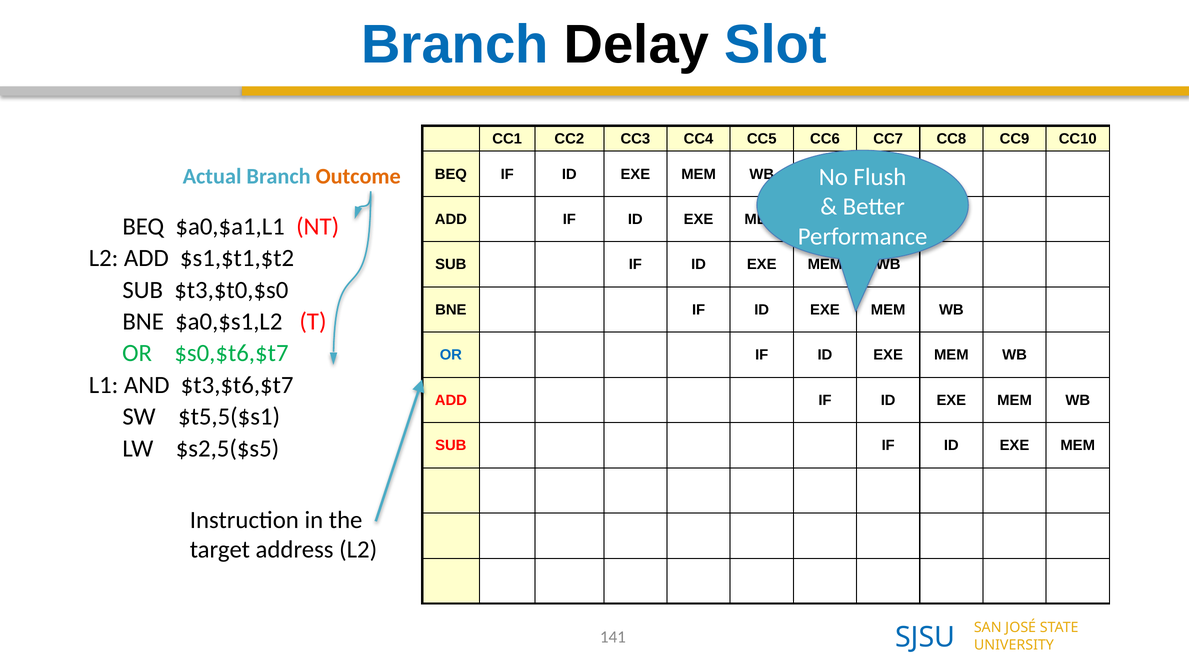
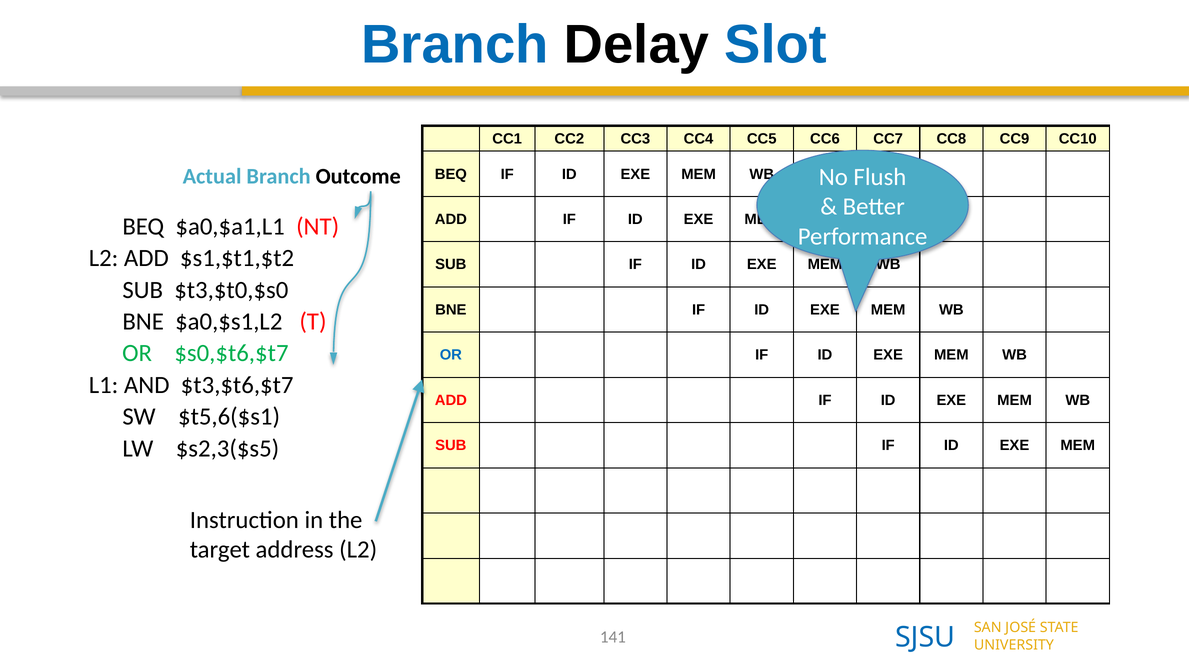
Outcome colour: orange -> black
$t5,5($s1: $t5,5($s1 -> $t5,6($s1
$s2,5($s5: $s2,5($s5 -> $s2,3($s5
